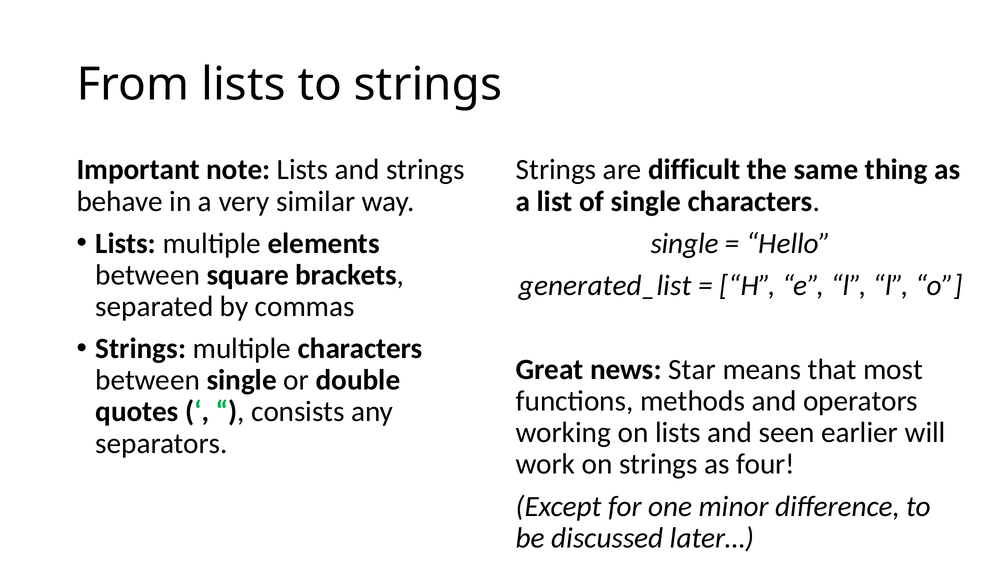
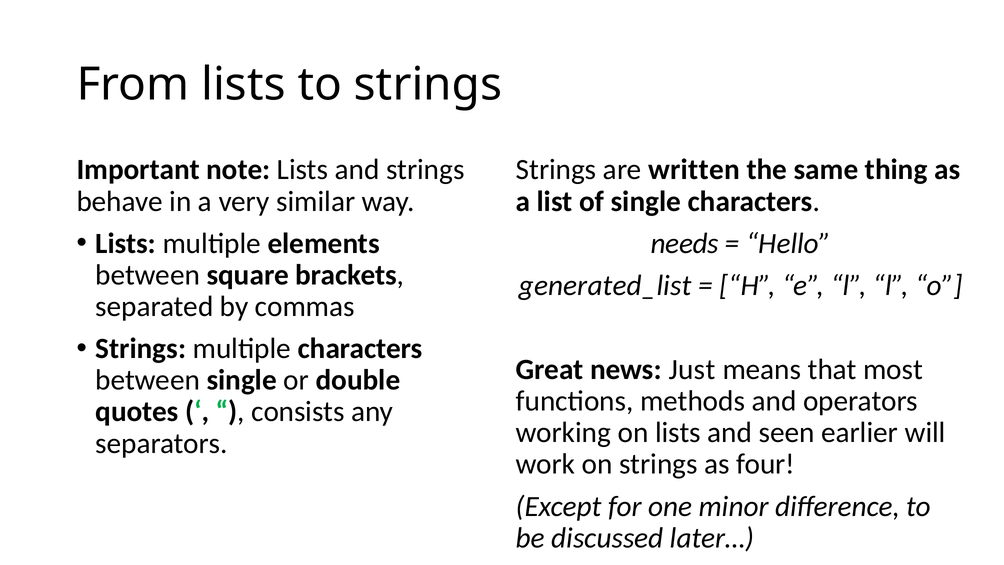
difficult: difficult -> written
single at (685, 243): single -> needs
Star: Star -> Just
